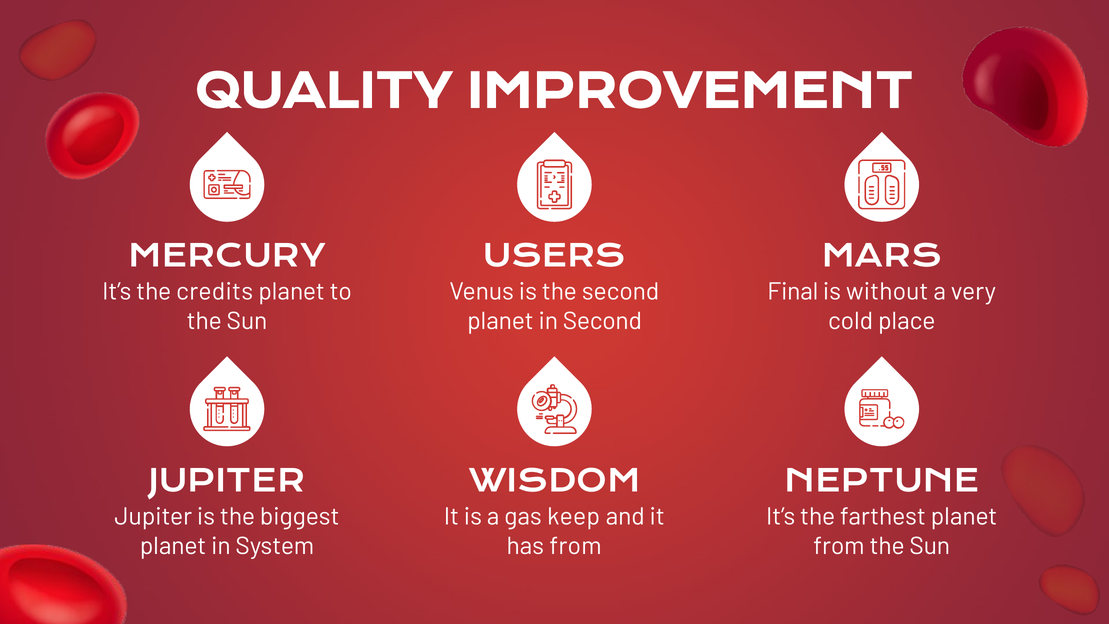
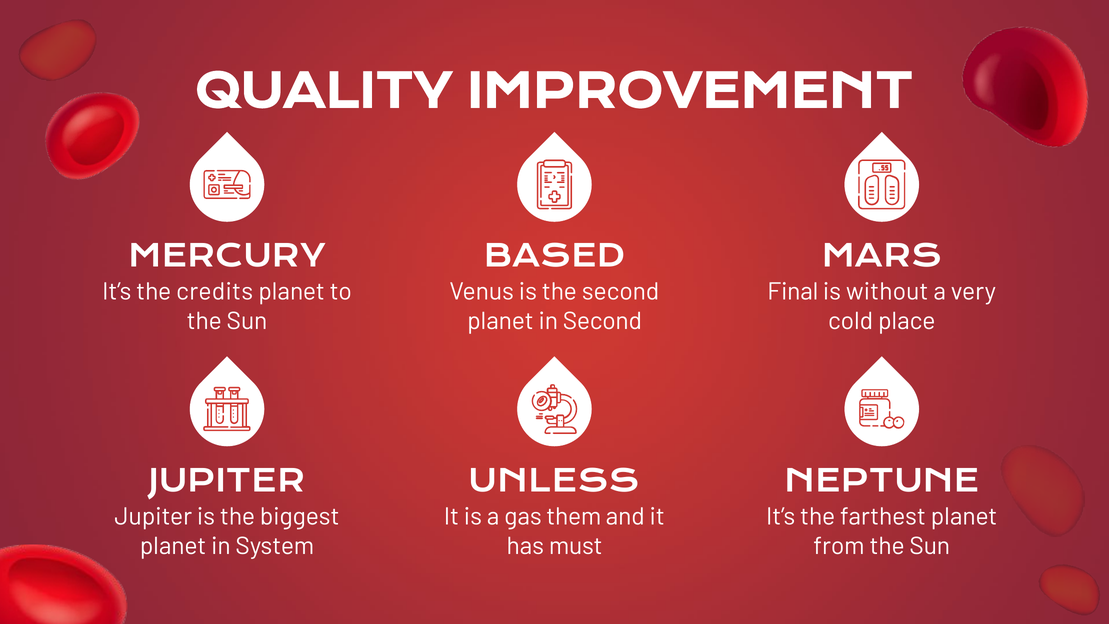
USERS: USERS -> BASED
WISDOM: WISDOM -> UNLESS
keep: keep -> them
has from: from -> must
